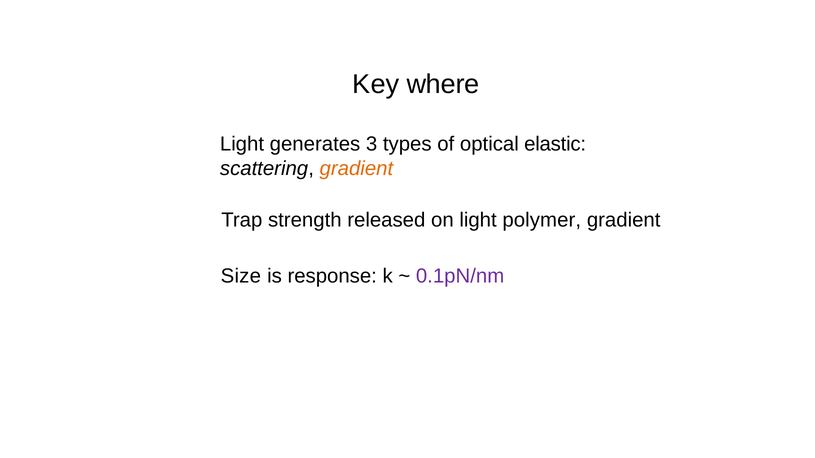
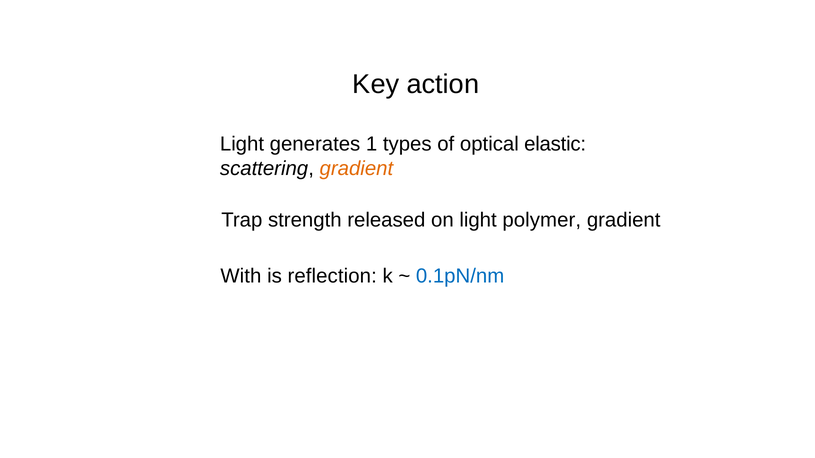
where: where -> action
3: 3 -> 1
Size: Size -> With
response: response -> reflection
0.1pN/nm colour: purple -> blue
